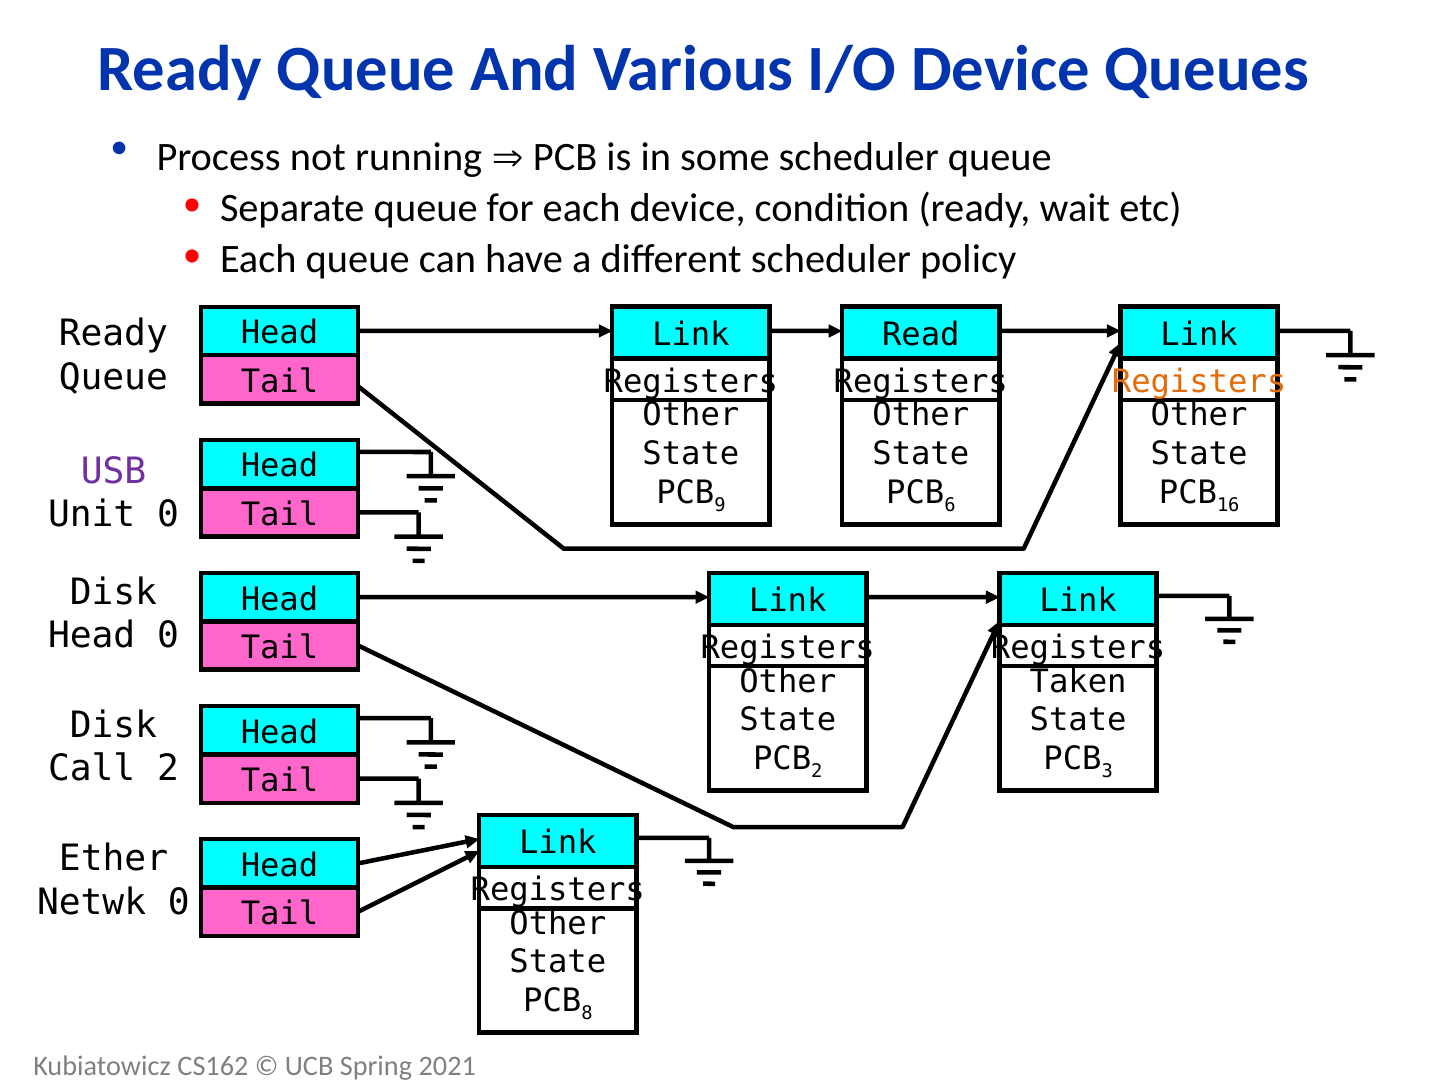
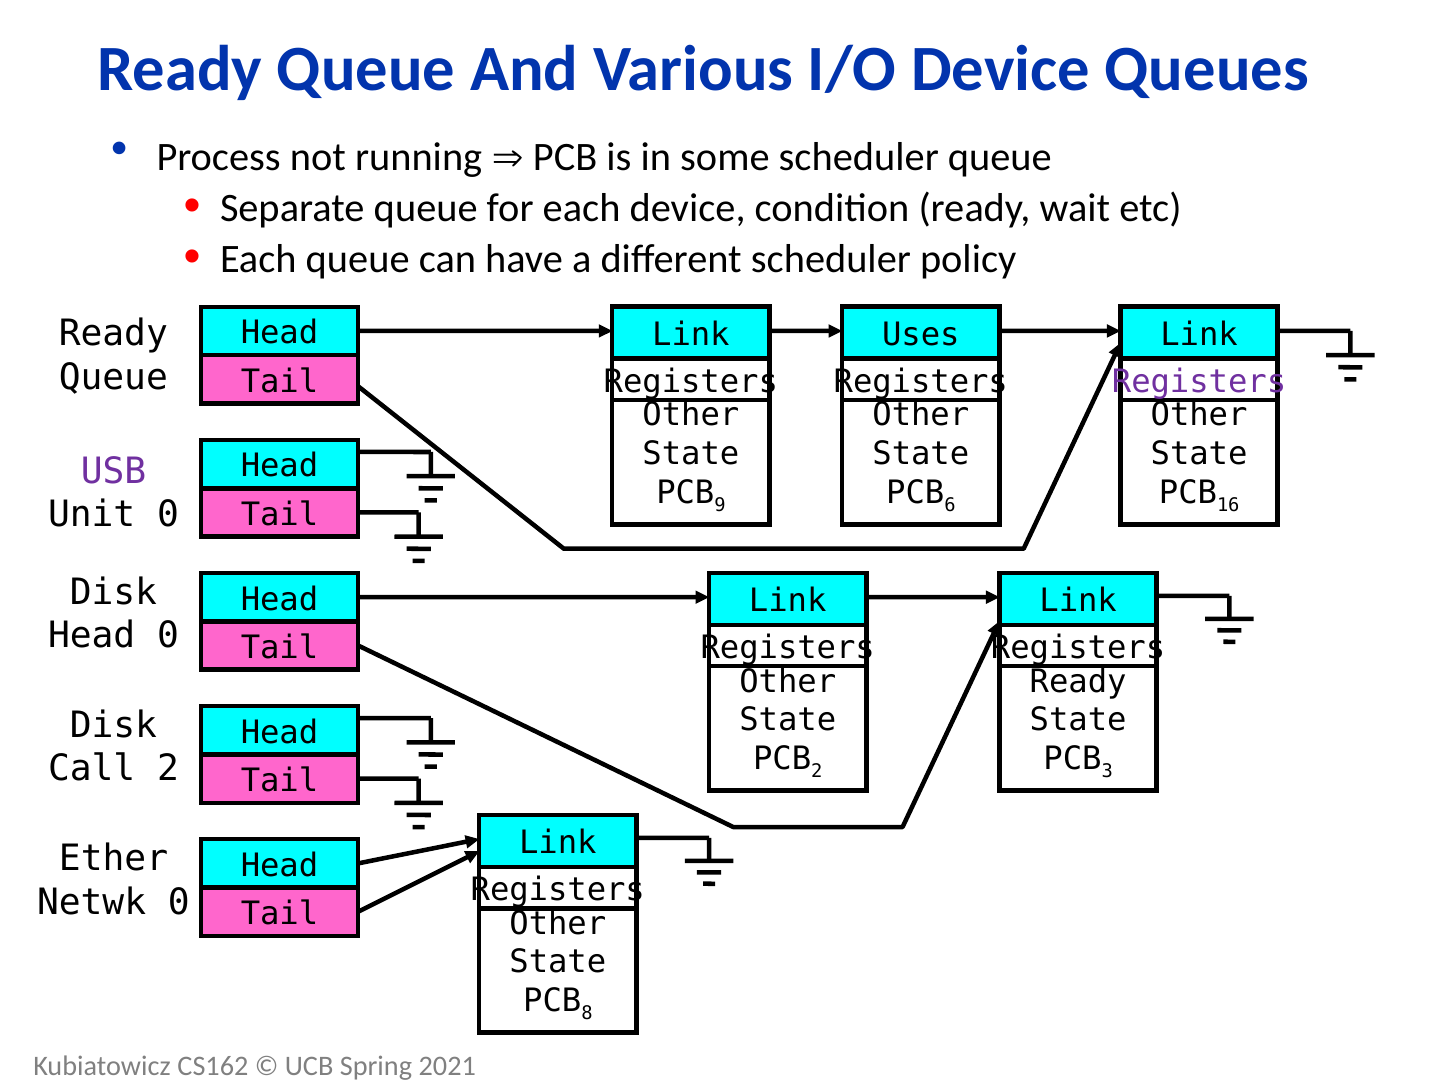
Read: Read -> Uses
Registers at (1199, 382) colour: orange -> purple
Taken at (1078, 681): Taken -> Ready
